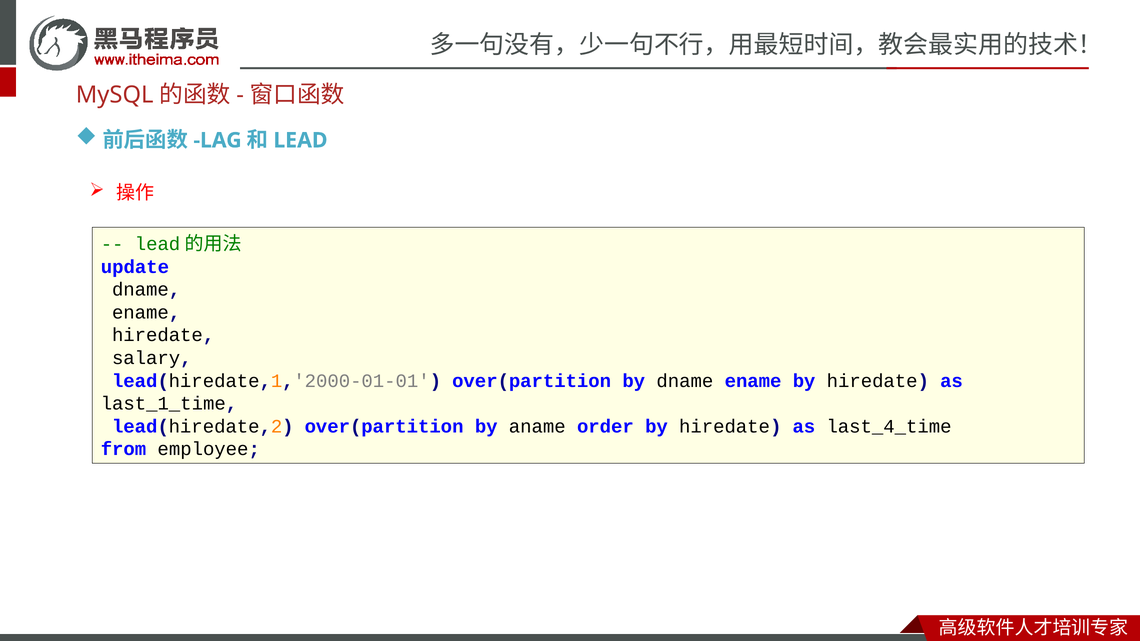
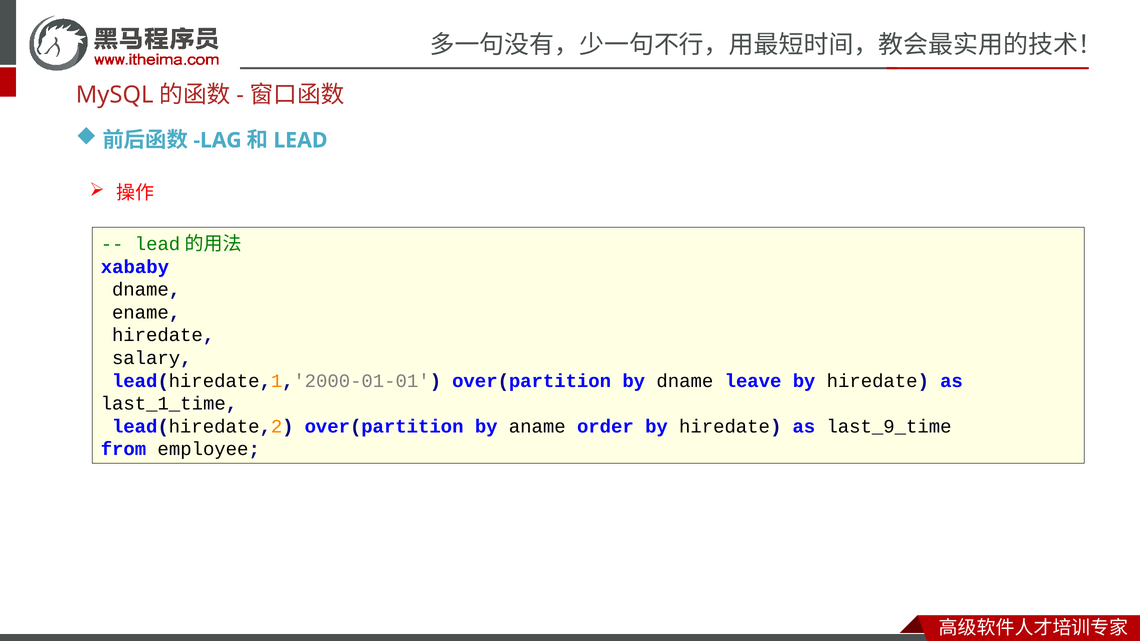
update: update -> xababy
by dname ename: ename -> leave
last_4_time: last_4_time -> last_9_time
